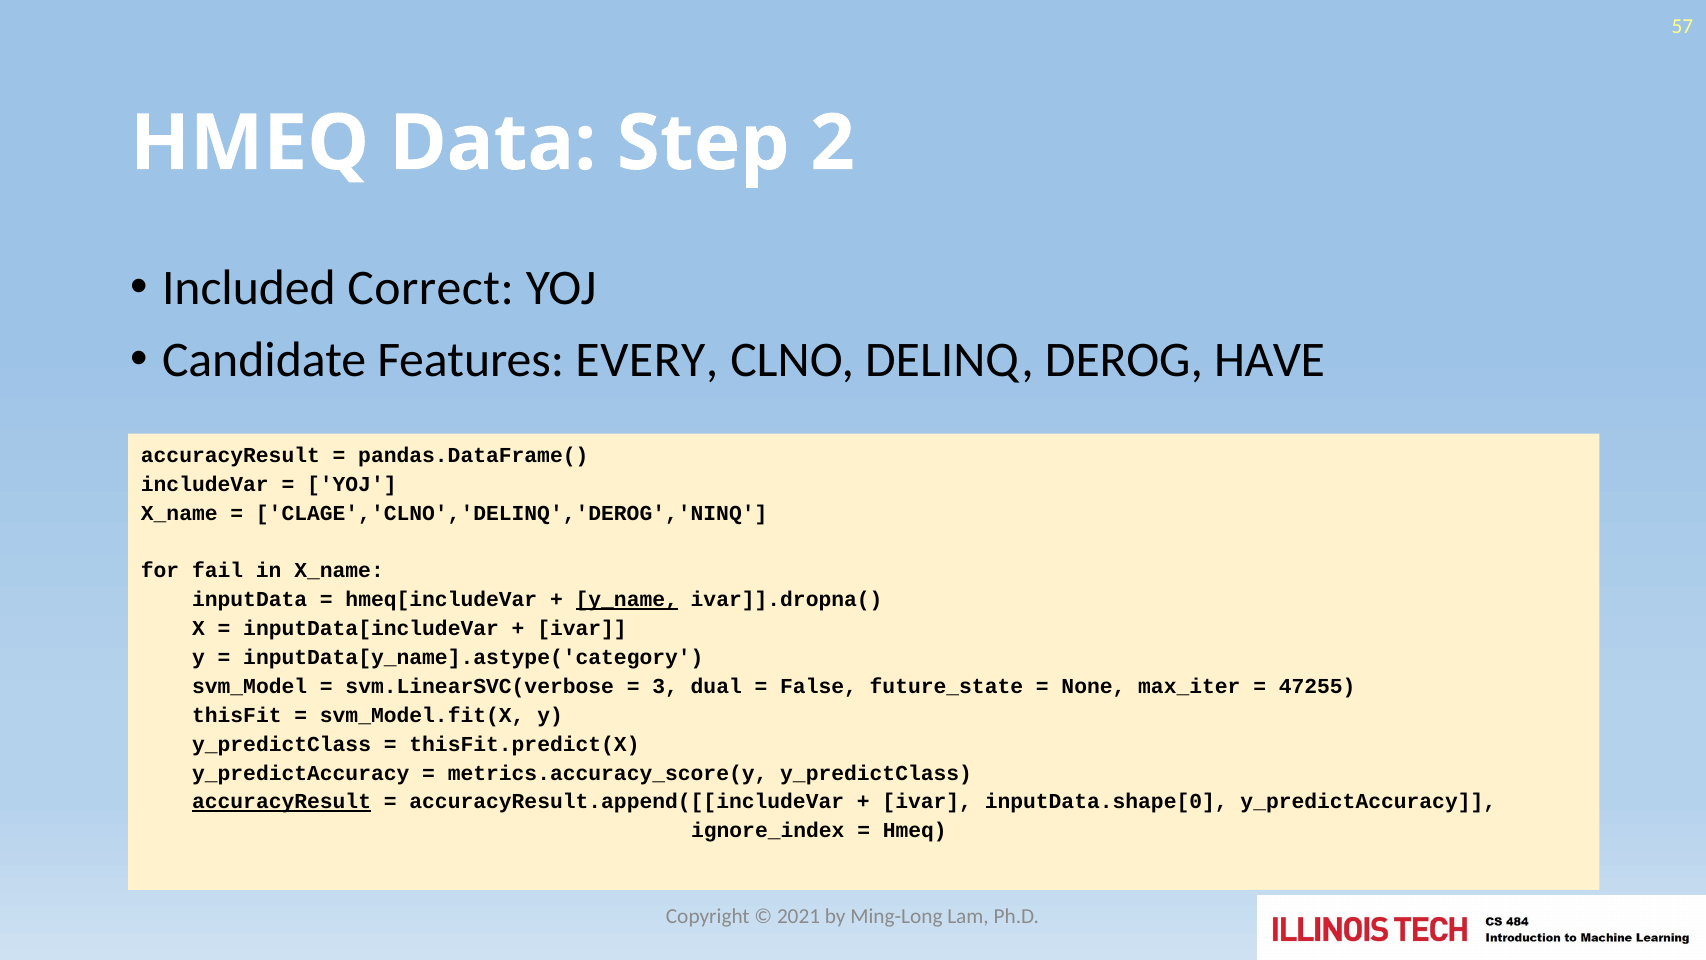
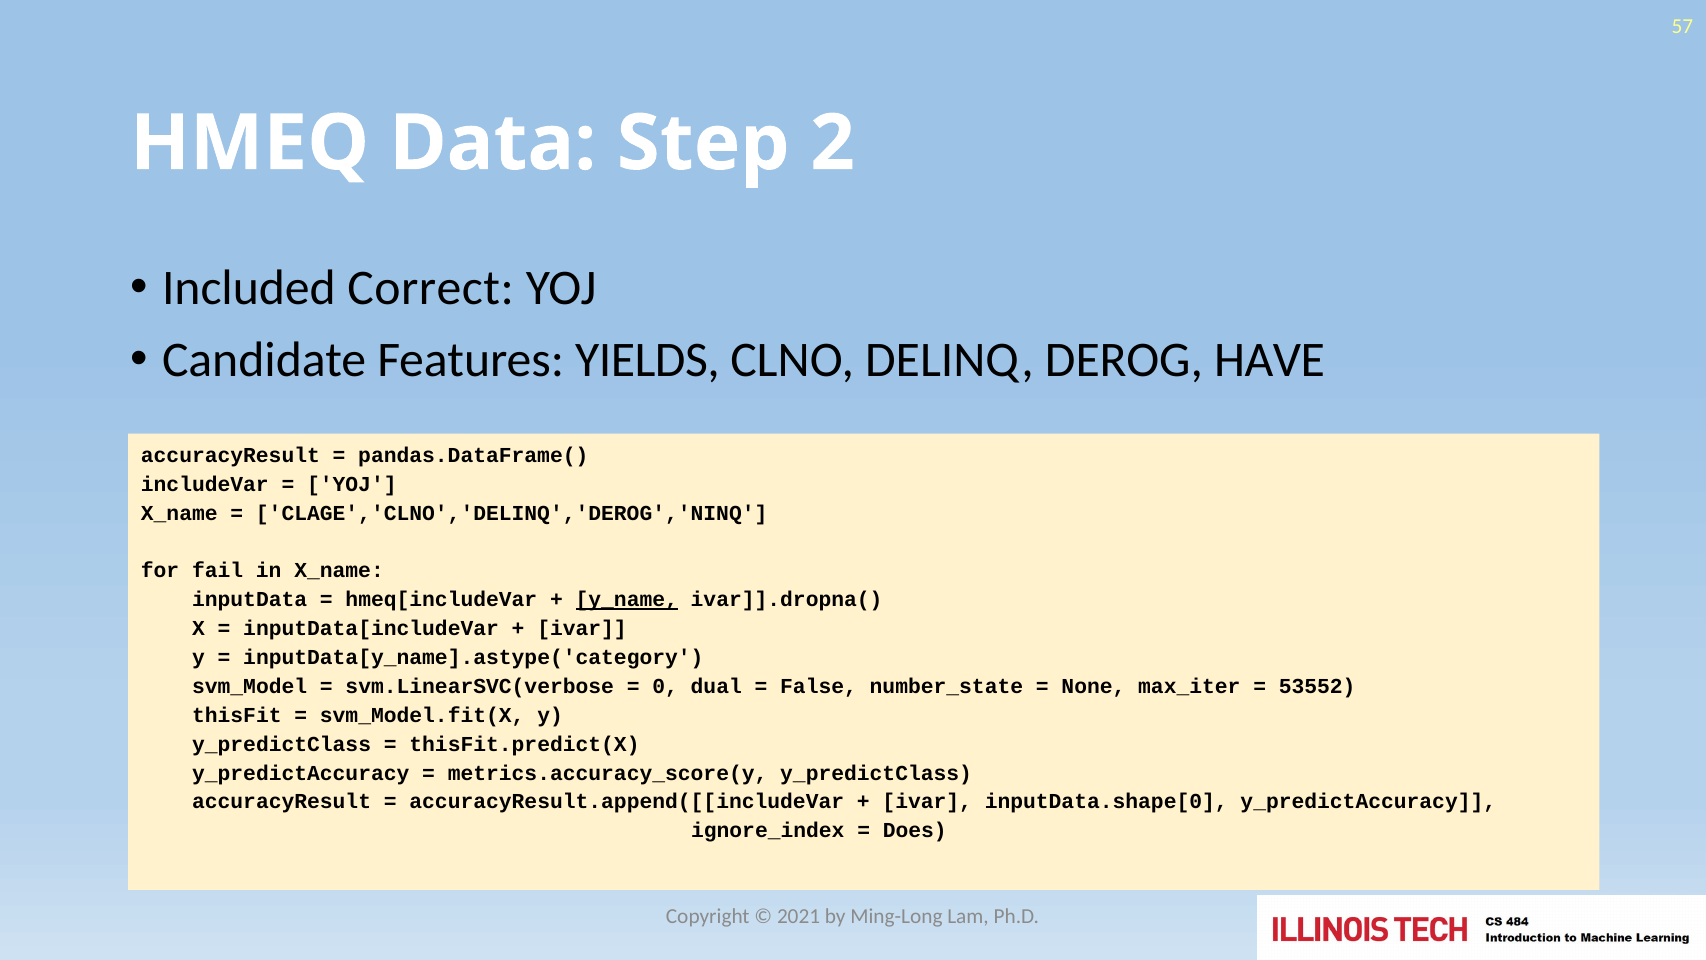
EVERY: EVERY -> YIELDS
3: 3 -> 0
future_state: future_state -> number_state
47255: 47255 -> 53552
accuracyResult at (282, 802) underline: present -> none
Hmeq at (915, 830): Hmeq -> Does
